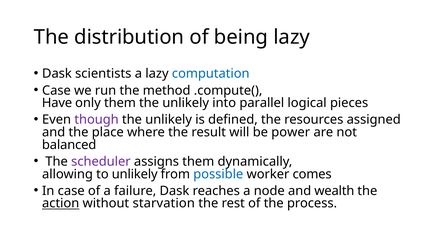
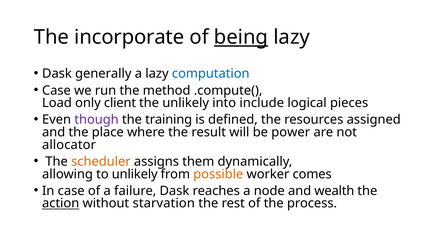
distribution: distribution -> incorporate
being underline: none -> present
scientists: scientists -> generally
Have: Have -> Load
only them: them -> client
parallel: parallel -> include
unlikely at (169, 120): unlikely -> training
balanced: balanced -> allocator
scheduler colour: purple -> orange
possible colour: blue -> orange
